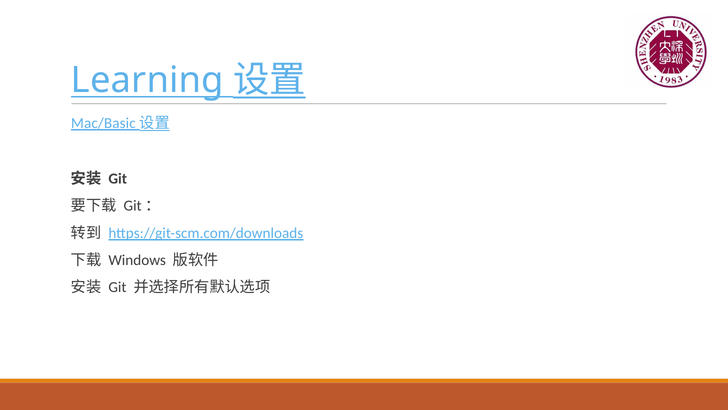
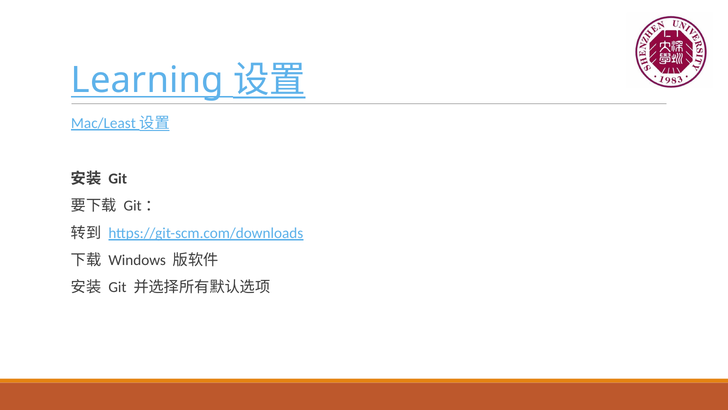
Mac/Basic: Mac/Basic -> Mac/Least
